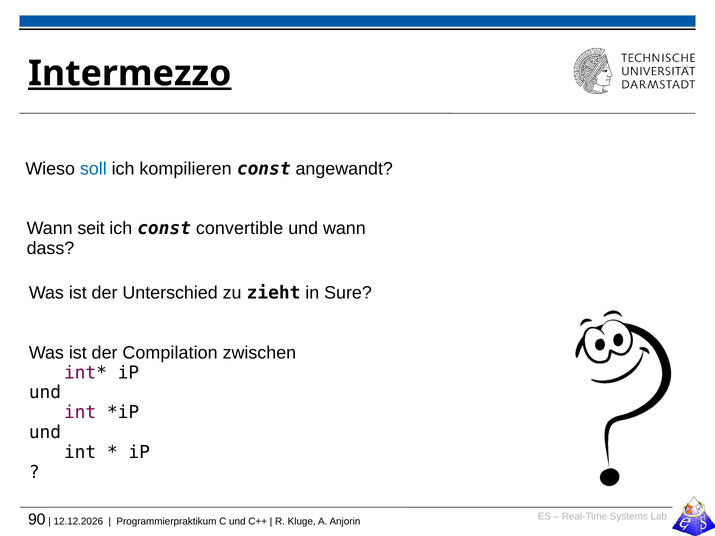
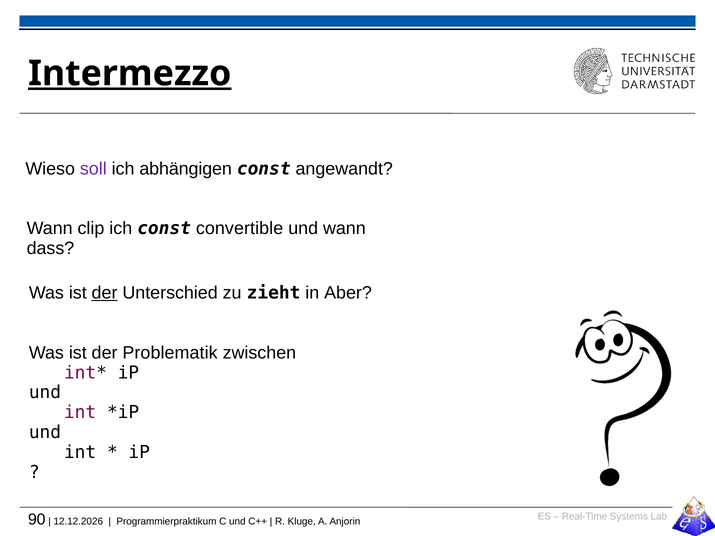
soll colour: blue -> purple
kompilieren: kompilieren -> abhängigen
seit: seit -> clip
der at (105, 293) underline: none -> present
Sure: Sure -> Aber
Compilation: Compilation -> Problematik
